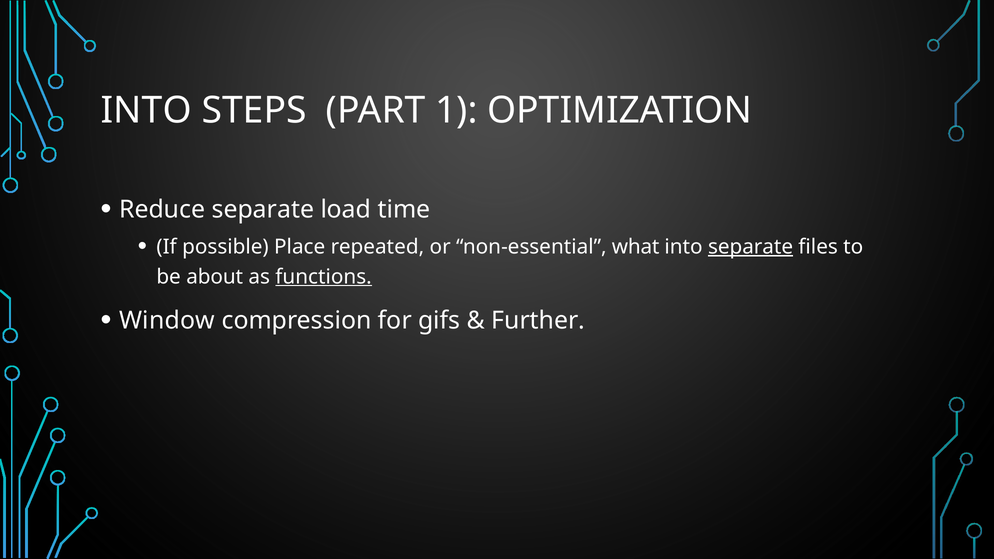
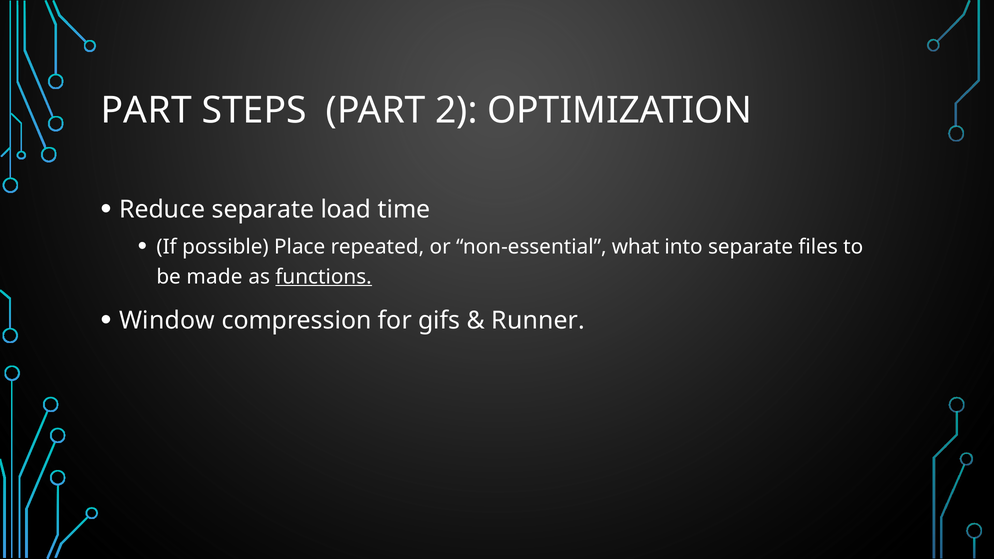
INTO at (146, 110): INTO -> PART
1: 1 -> 2
separate at (751, 247) underline: present -> none
about: about -> made
Further: Further -> Runner
